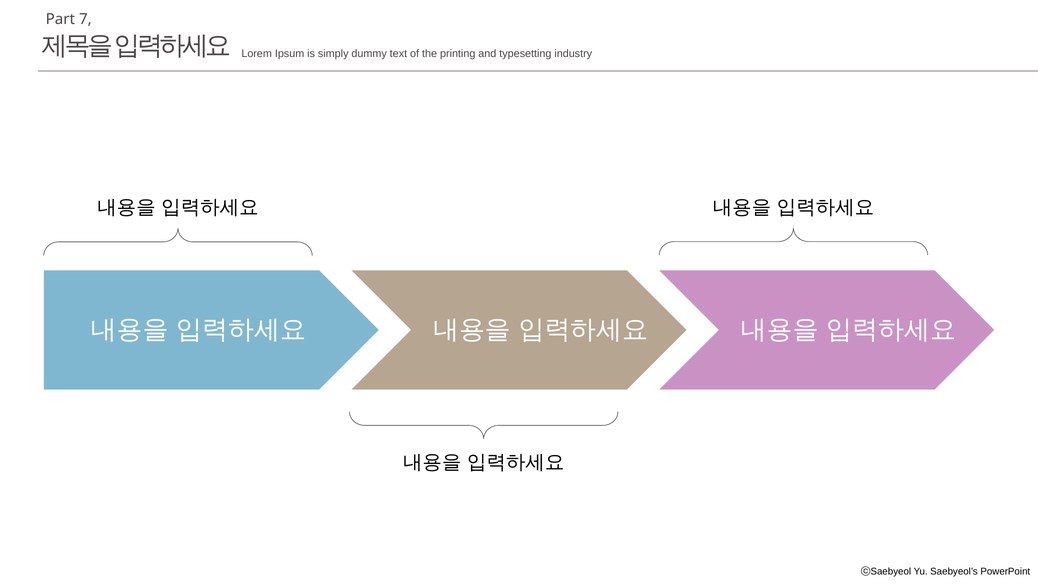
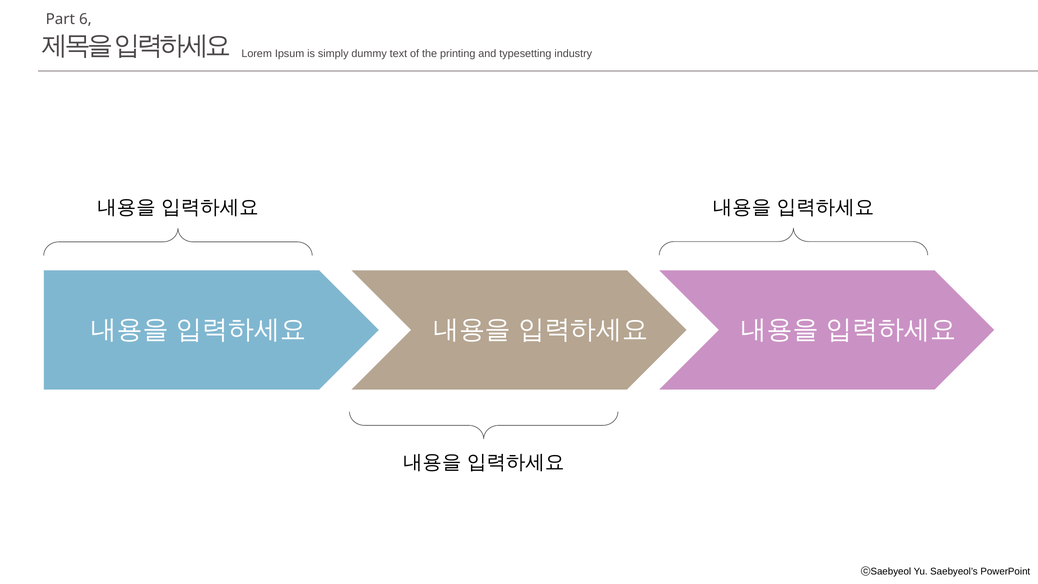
7: 7 -> 6
